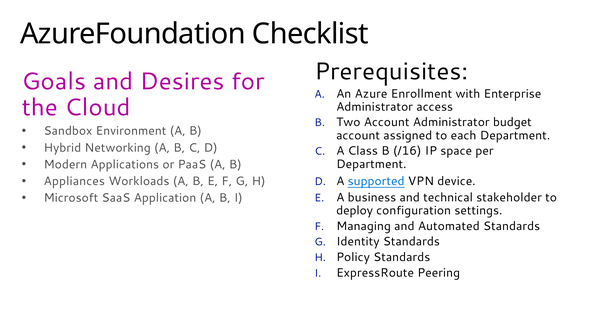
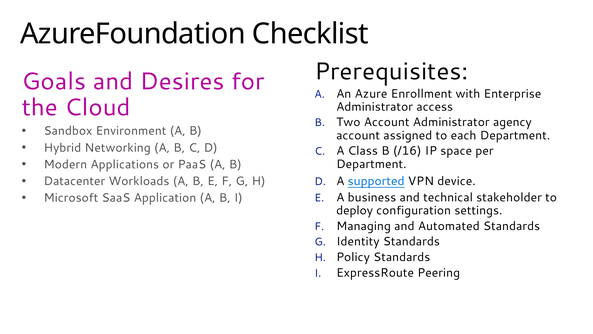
budget: budget -> agency
Appliances: Appliances -> Datacenter
